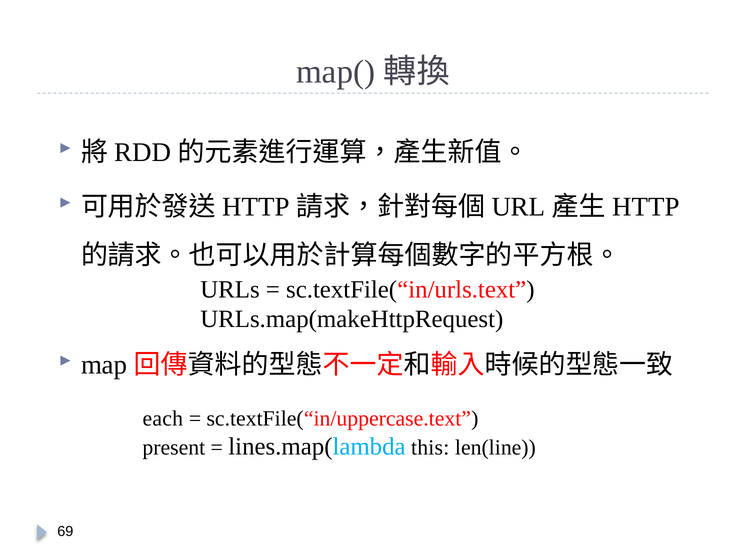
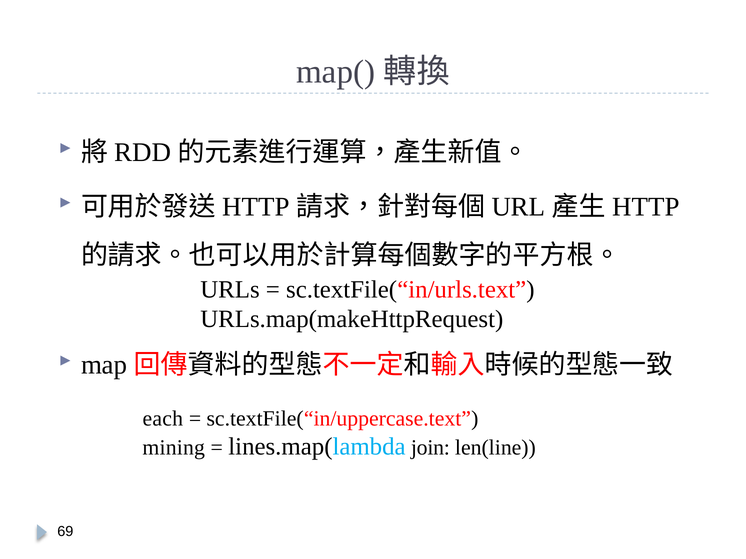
present: present -> mining
this: this -> join
